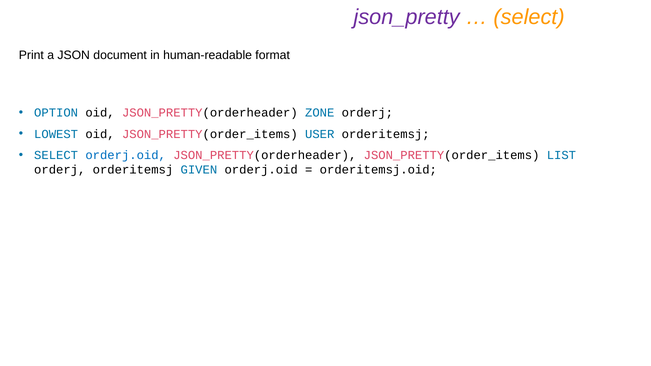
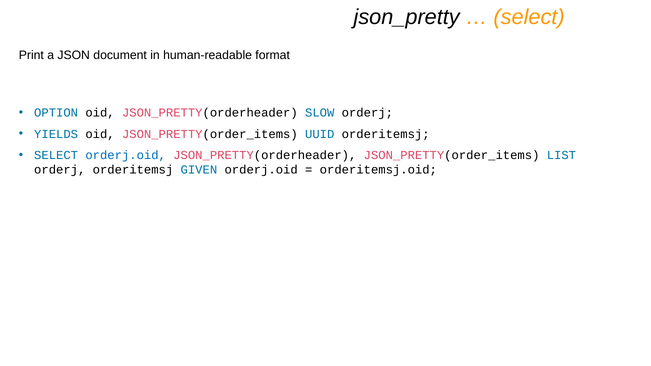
json_pretty colour: purple -> black
ZONE: ZONE -> SLOW
LOWEST: LOWEST -> YIELDS
USER: USER -> UUID
